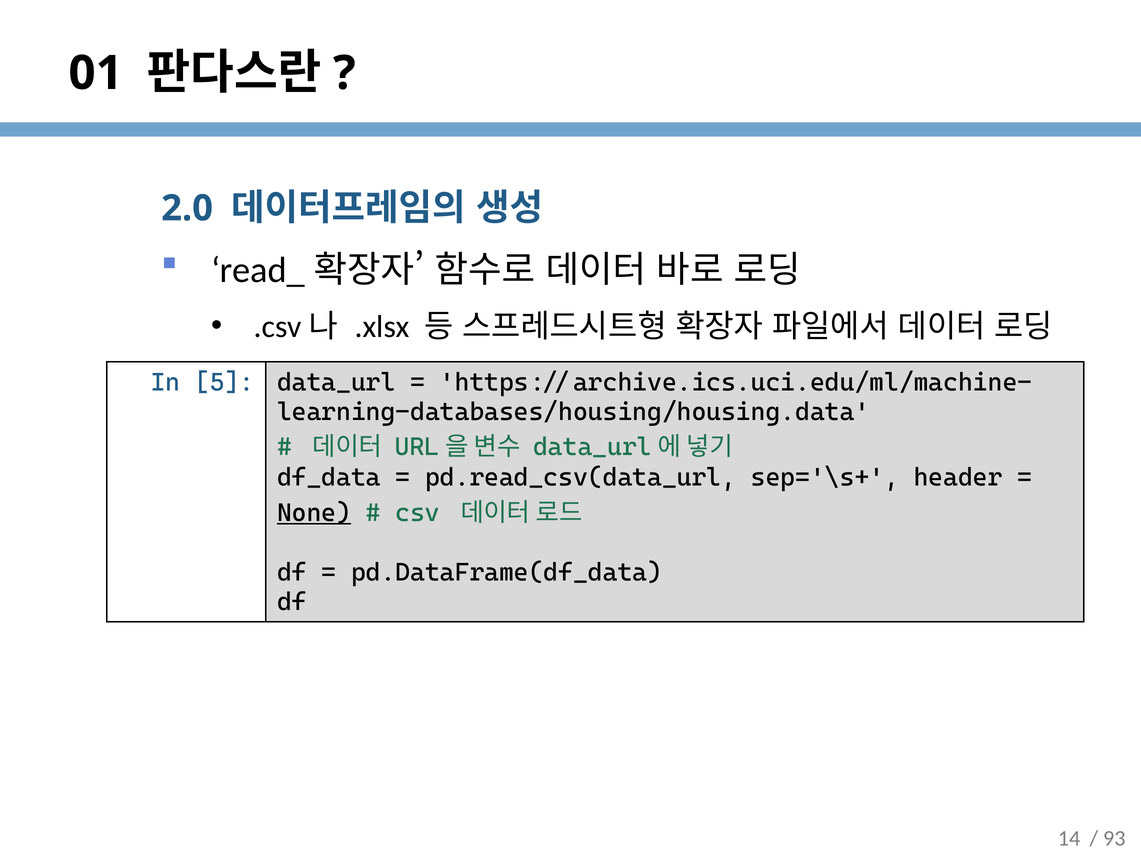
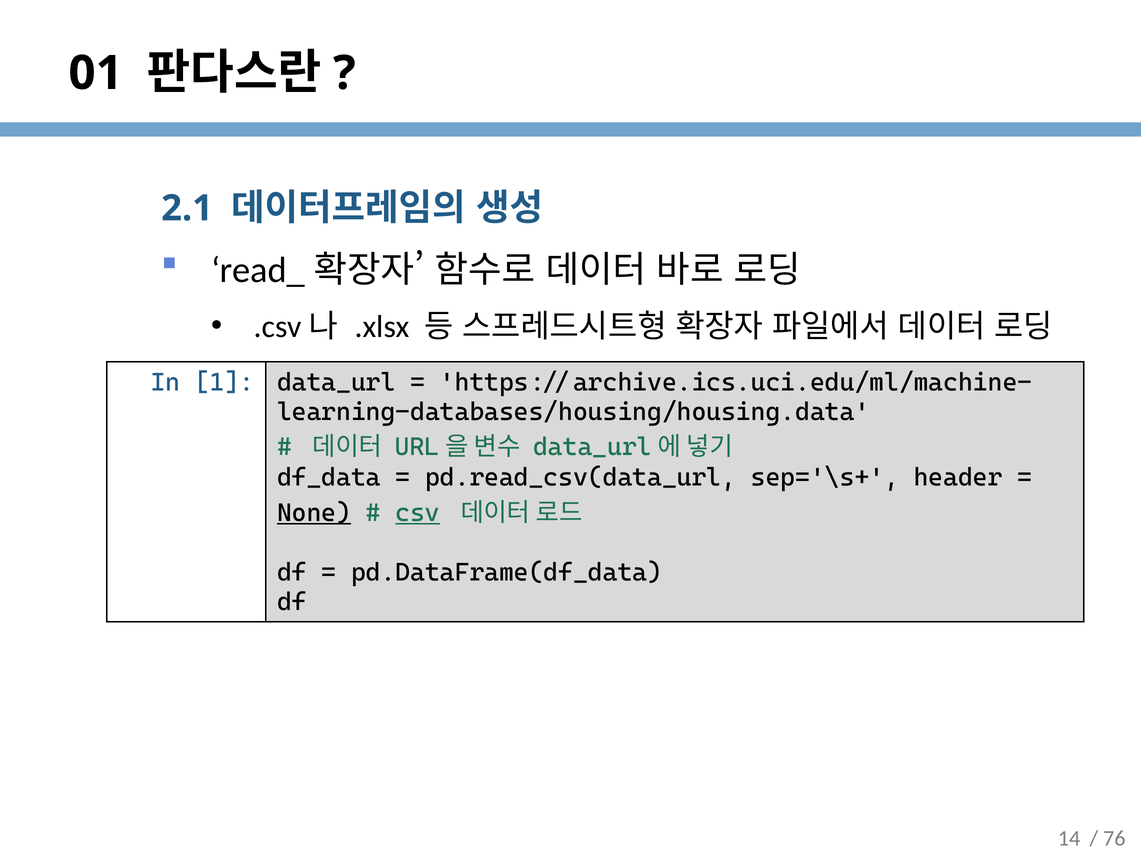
2.0: 2.0 -> 2.1
5: 5 -> 1
csv underline: none -> present
93: 93 -> 76
